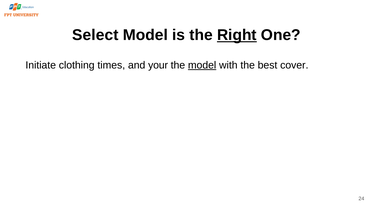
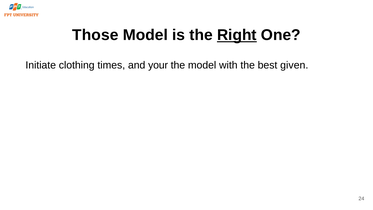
Select: Select -> Those
model at (202, 65) underline: present -> none
cover: cover -> given
